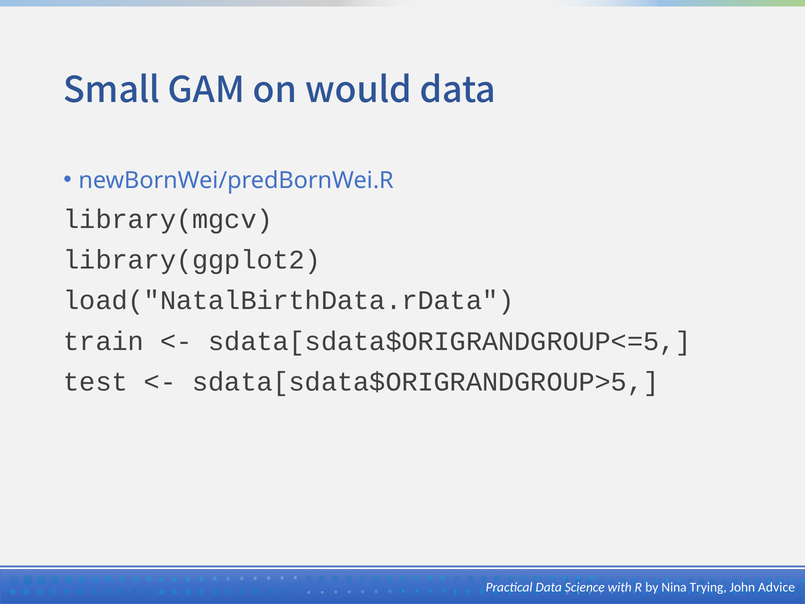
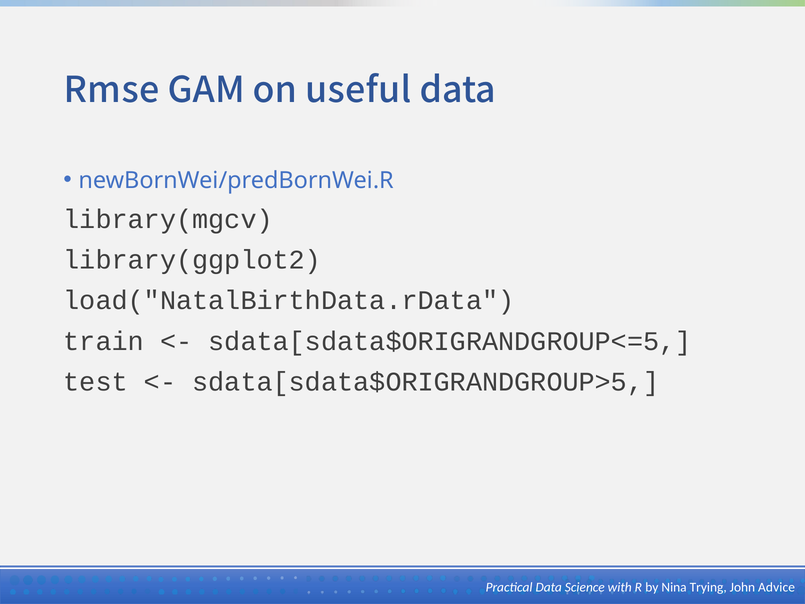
Small: Small -> Rmse
would: would -> useful
